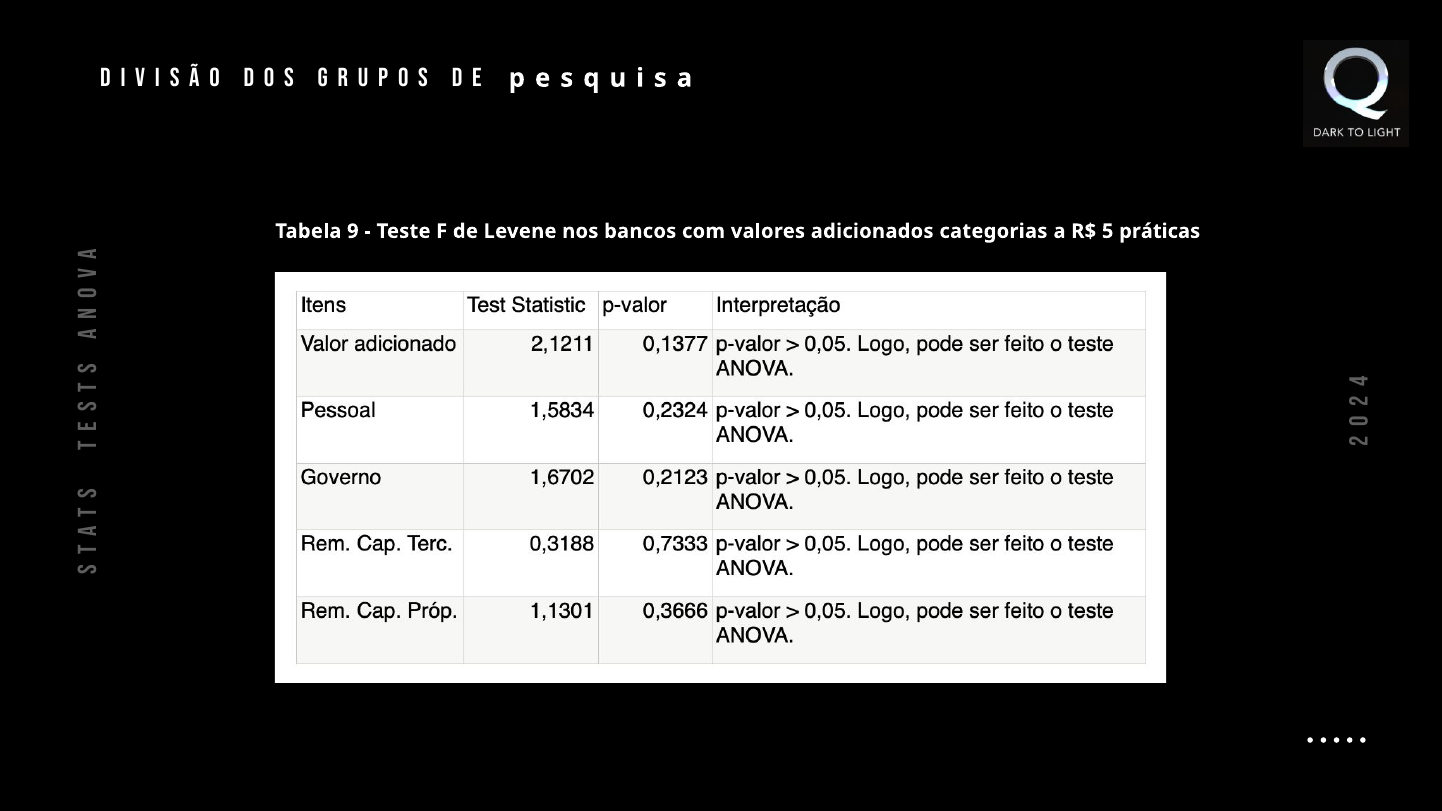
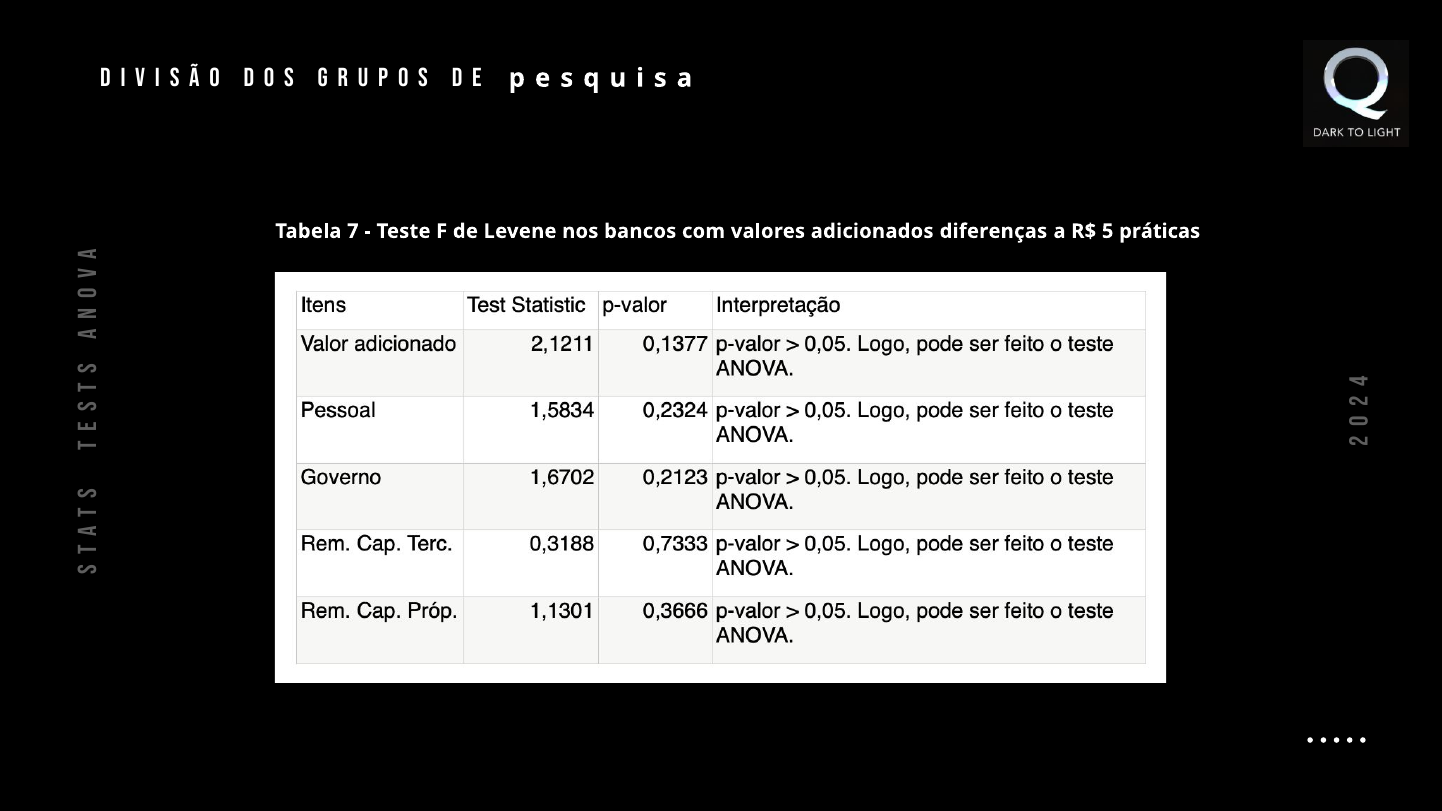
9: 9 -> 7
categorias: categorias -> diferenças
